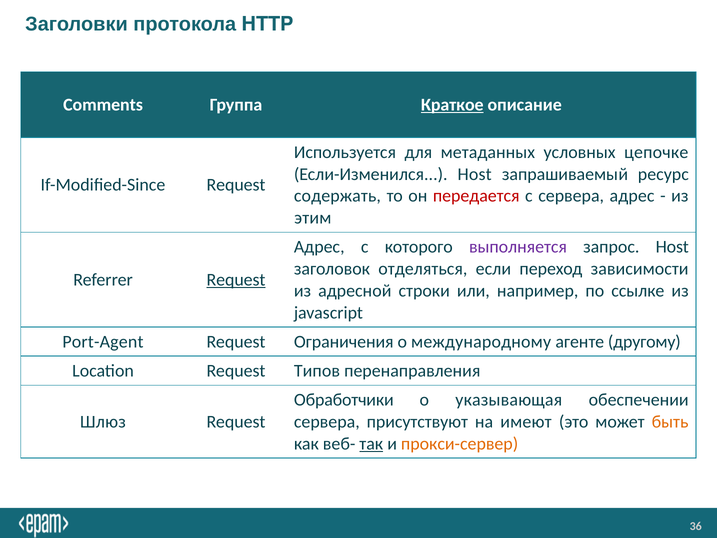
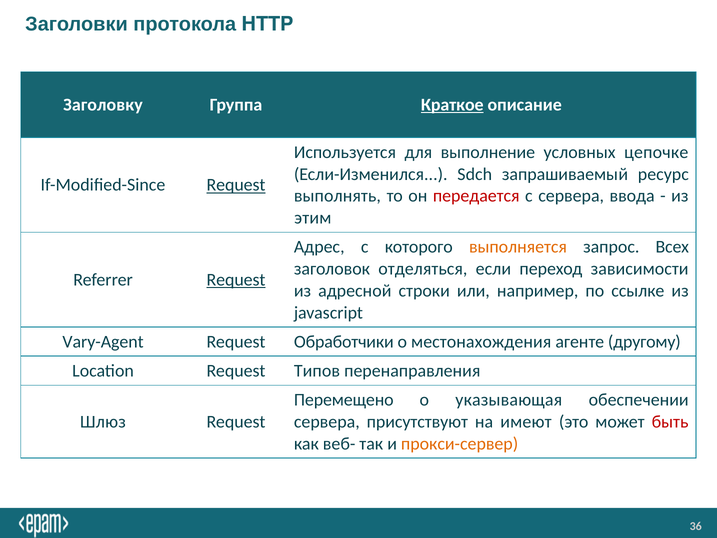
Comments: Comments -> Заголовку
метаданных: метаданных -> выполнение
Если-Изменился Host: Host -> Sdch
Request at (236, 185) underline: none -> present
содержать: содержать -> выполнять
сервера адрес: адрес -> ввода
выполняется colour: purple -> orange
запрос Host: Host -> Всех
Port-Agent: Port-Agent -> Vary-Agent
Ограничения: Ограничения -> Обработчики
международному: международному -> местонахождения
Обработчики: Обработчики -> Перемещено
быть colour: orange -> red
так underline: present -> none
